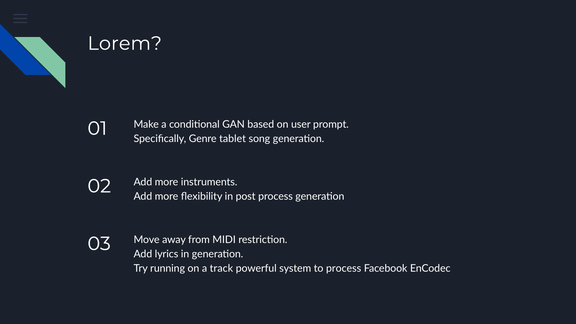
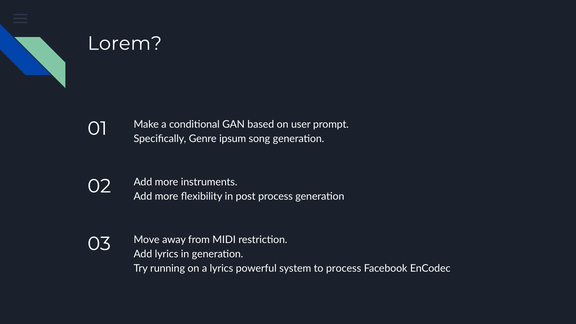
tablet: tablet -> ipsum
a track: track -> lyrics
